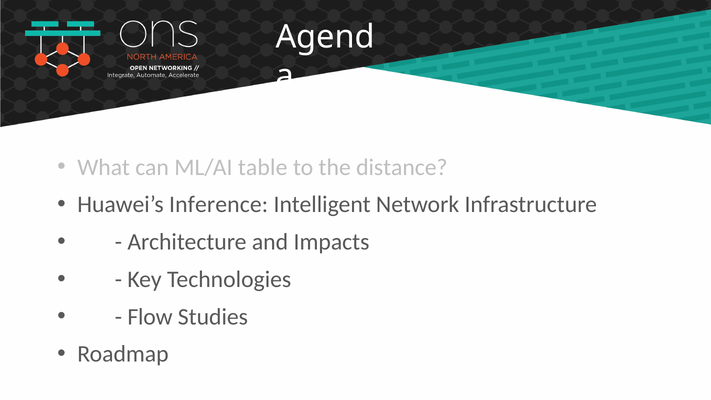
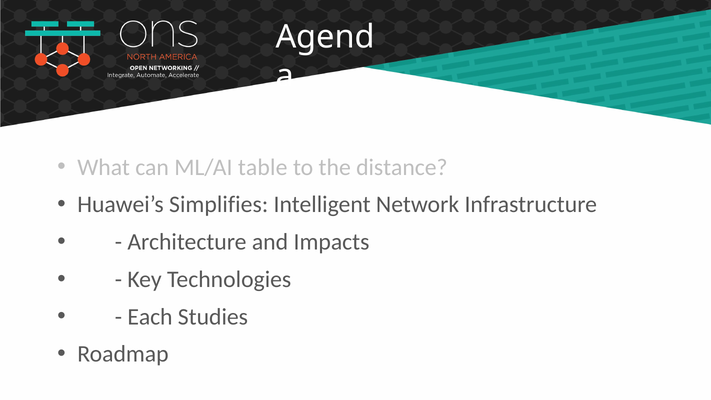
Inference: Inference -> Simplifies
Flow: Flow -> Each
